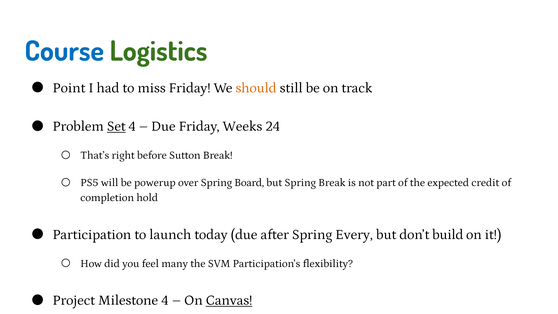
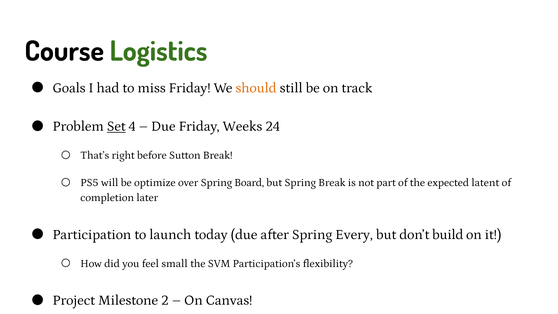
Course colour: blue -> black
Point: Point -> Goals
powerup: powerup -> optimize
credit: credit -> latent
hold: hold -> later
many: many -> small
Milestone 4: 4 -> 2
Canvas underline: present -> none
